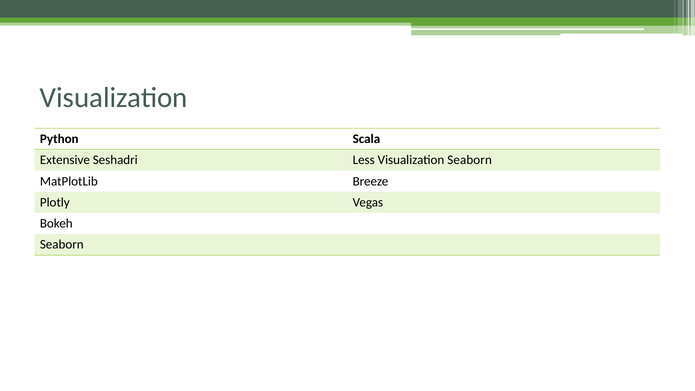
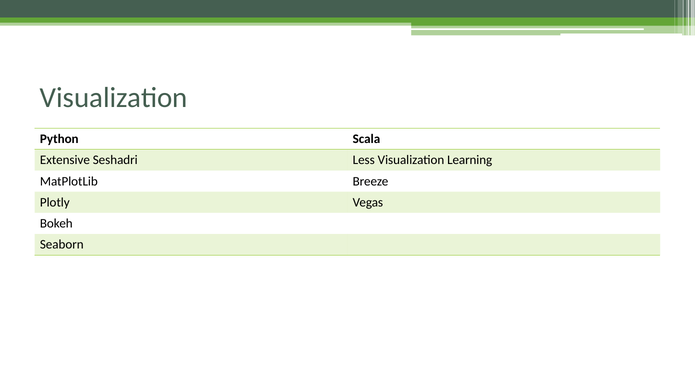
Visualization Seaborn: Seaborn -> Learning
